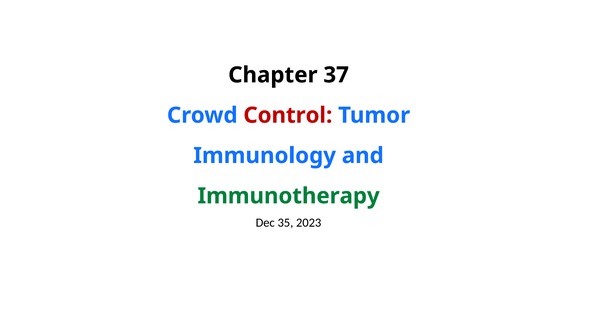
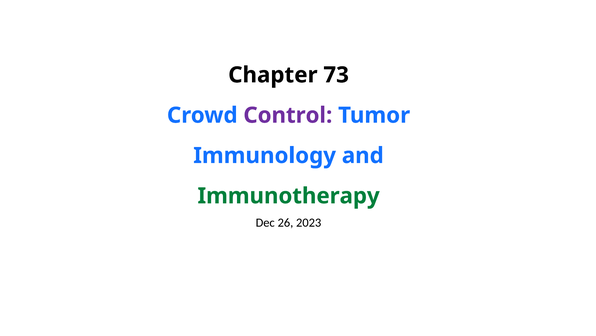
37: 37 -> 73
Control colour: red -> purple
35: 35 -> 26
